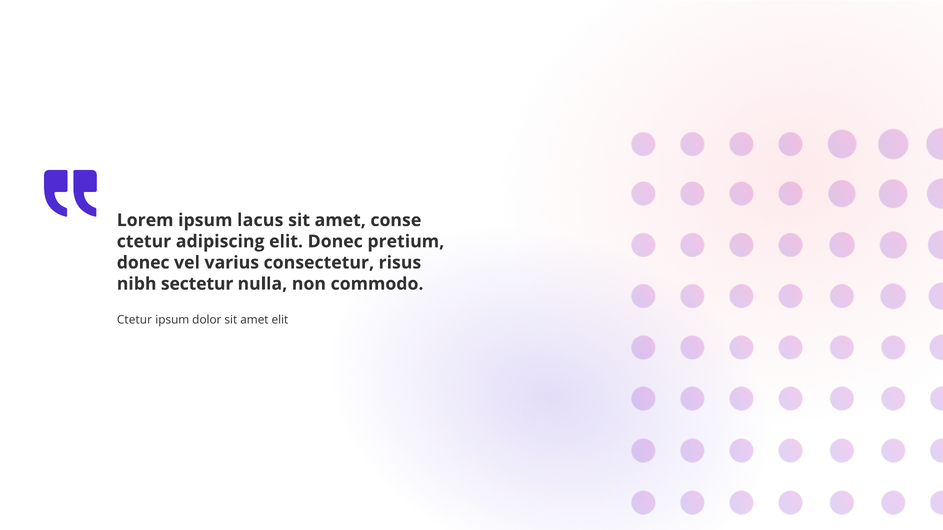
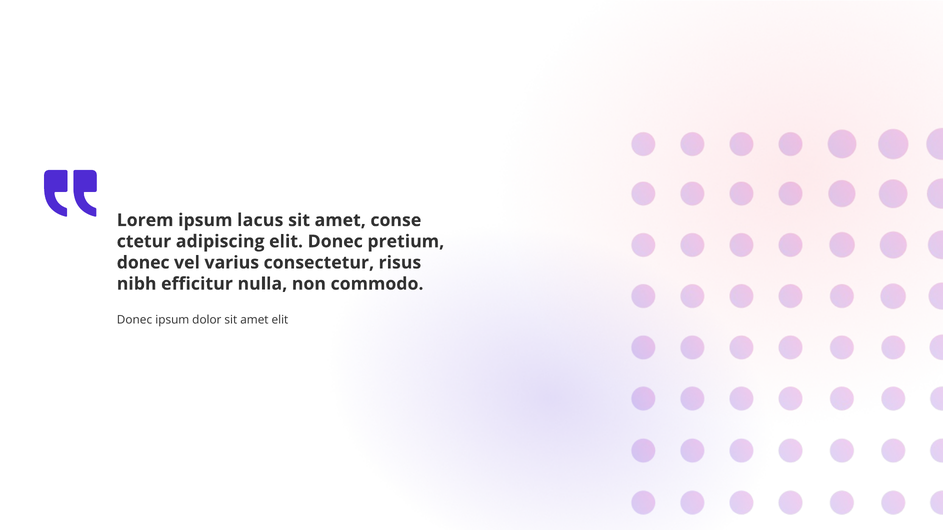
sectetur: sectetur -> efficitur
Ctetur at (134, 320): Ctetur -> Donec
